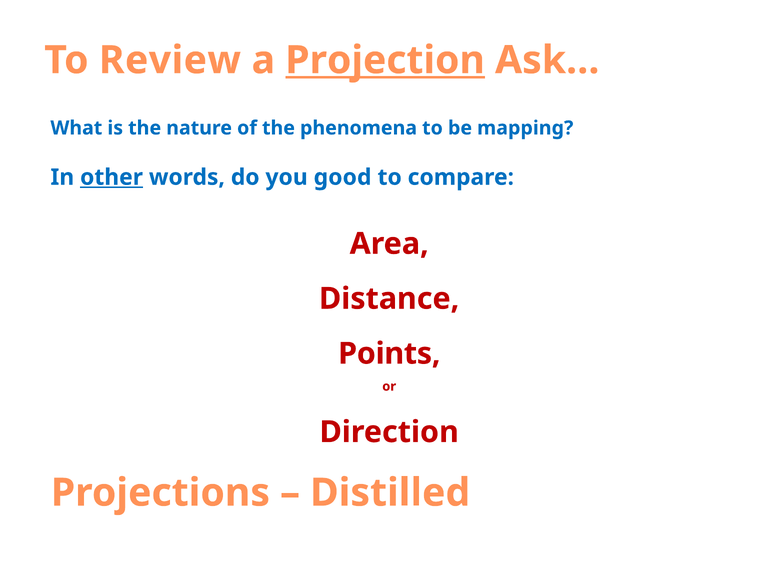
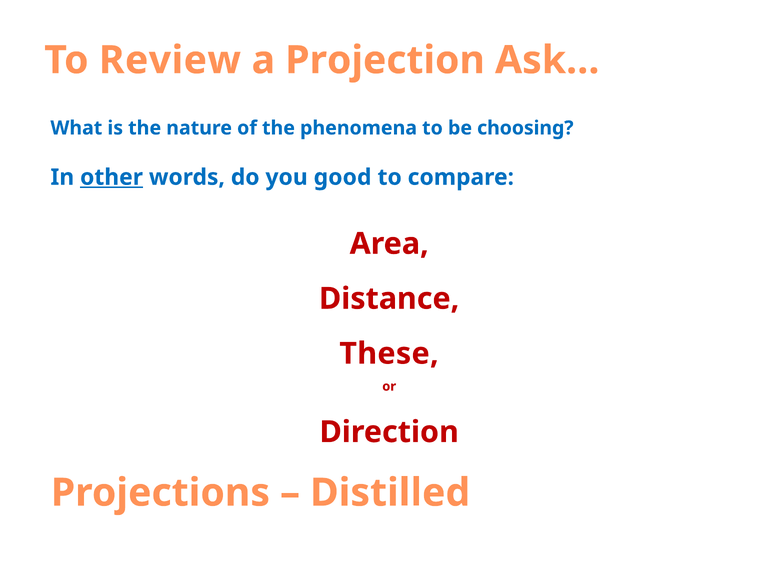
Projection underline: present -> none
mapping: mapping -> choosing
Points: Points -> These
